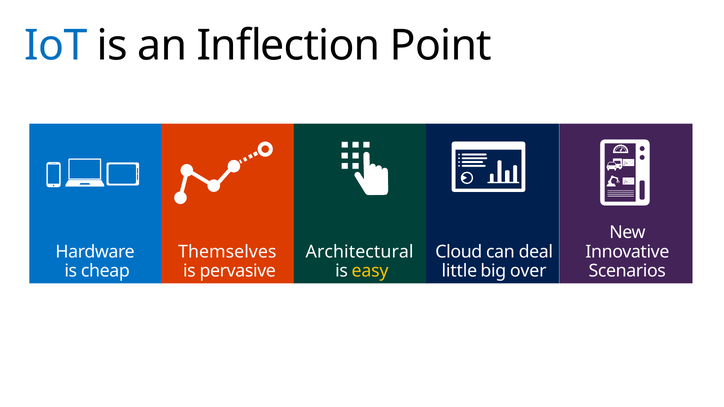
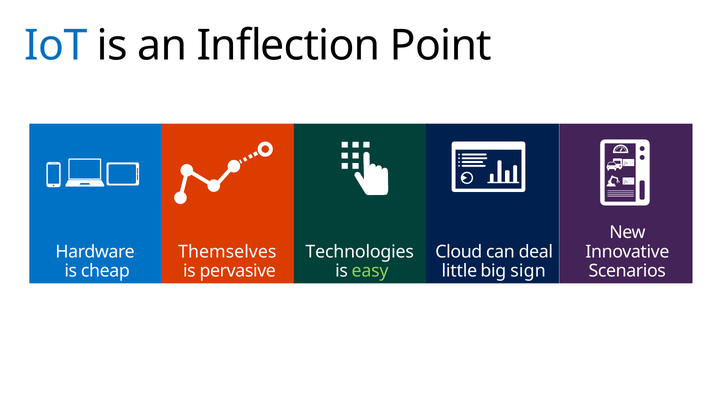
Architectural: Architectural -> Technologies
easy colour: yellow -> light green
over: over -> sign
